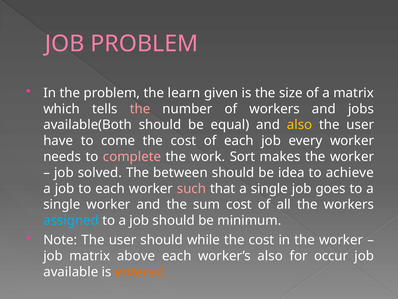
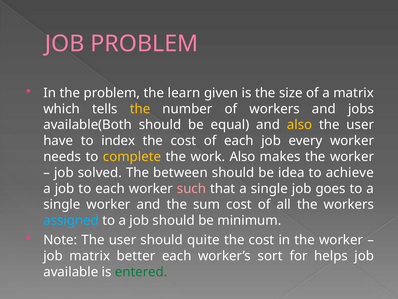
the at (140, 109) colour: pink -> yellow
come: come -> index
complete colour: pink -> yellow
work Sort: Sort -> Also
while: while -> quite
above: above -> better
worker’s also: also -> sort
occur: occur -> helps
entered colour: orange -> green
